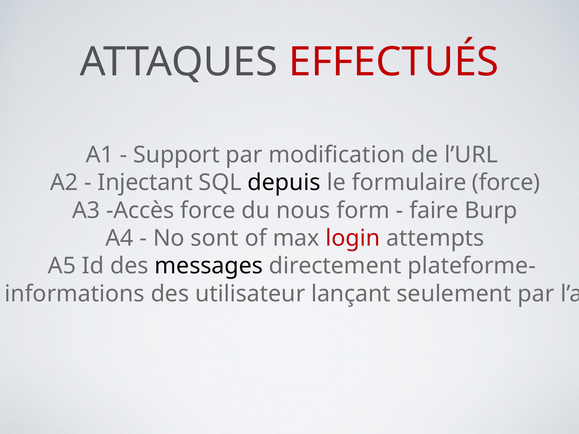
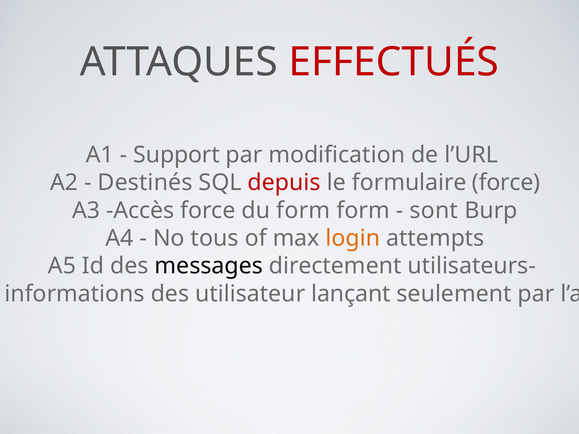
Injectant: Injectant -> Destinés
depuis colour: black -> red
du nous: nous -> form
faire: faire -> sont
sont: sont -> tous
login colour: red -> orange
plateforme-: plateforme- -> utilisateurs-
